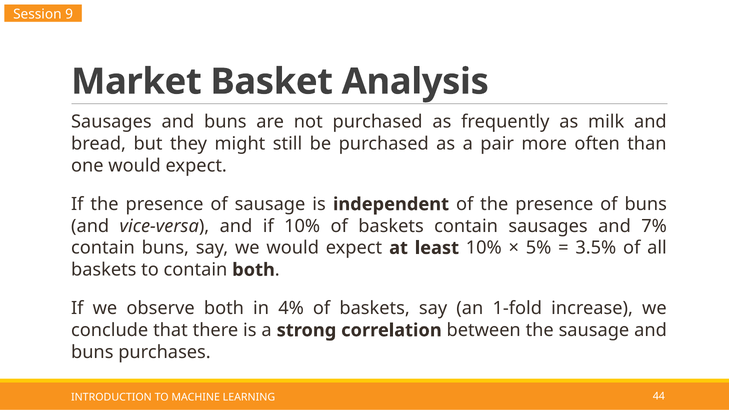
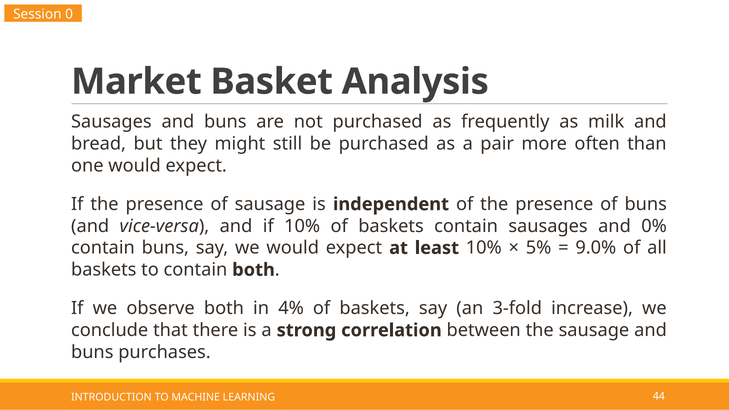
9: 9 -> 0
7%: 7% -> 0%
3.5%: 3.5% -> 9.0%
1-fold: 1-fold -> 3-fold
